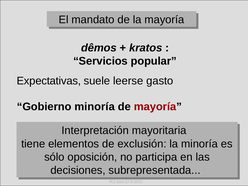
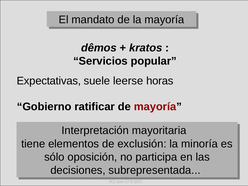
gasto: gasto -> horas
Gobierno minoría: minoría -> ratificar
